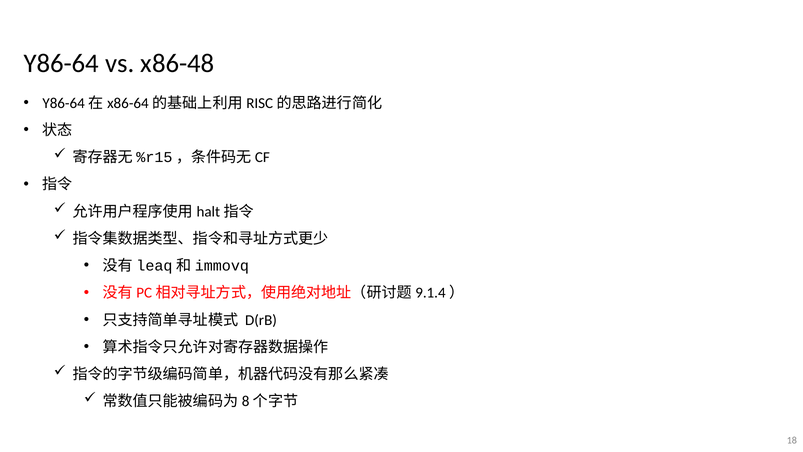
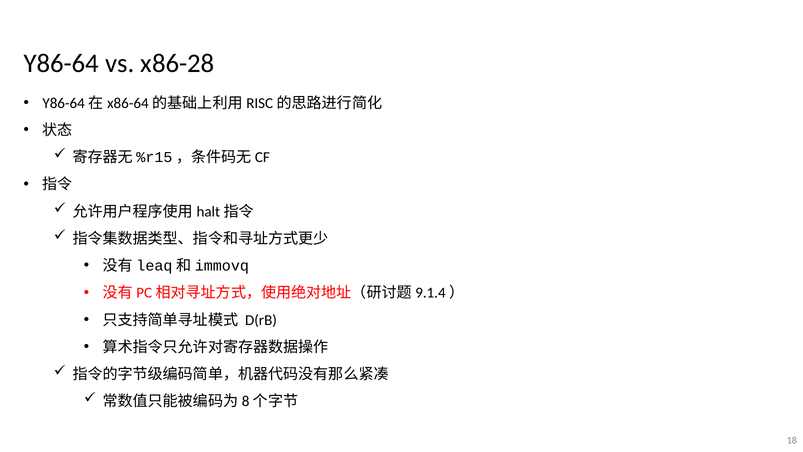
x86-48: x86-48 -> x86-28
